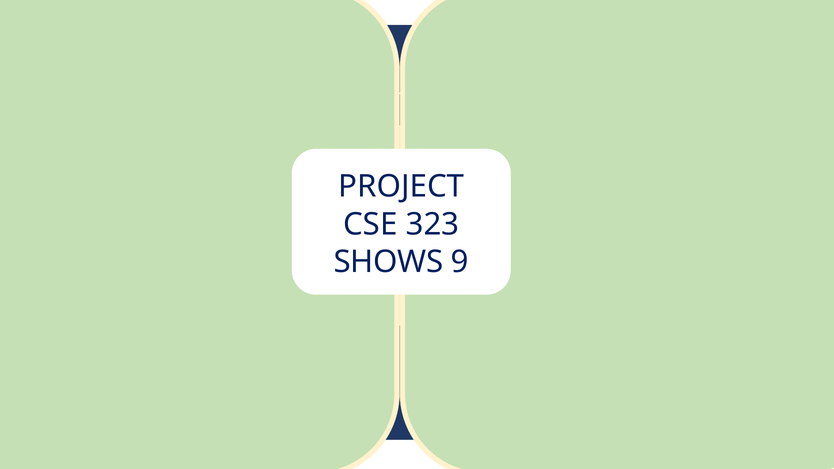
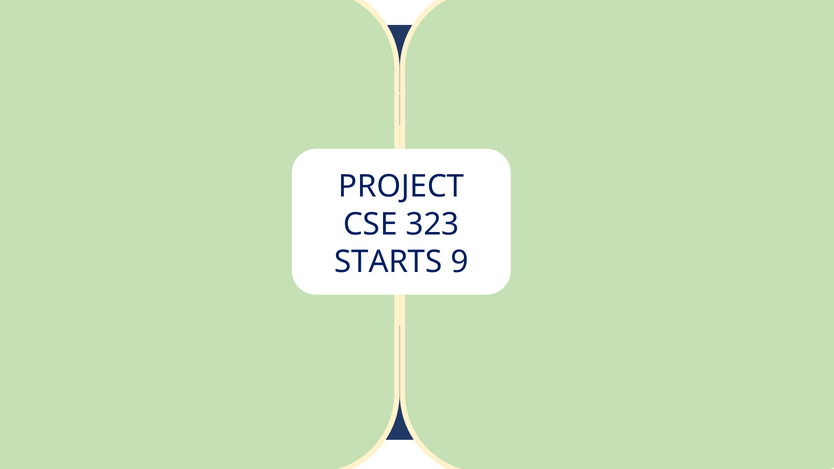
SHOWS: SHOWS -> STARTS
